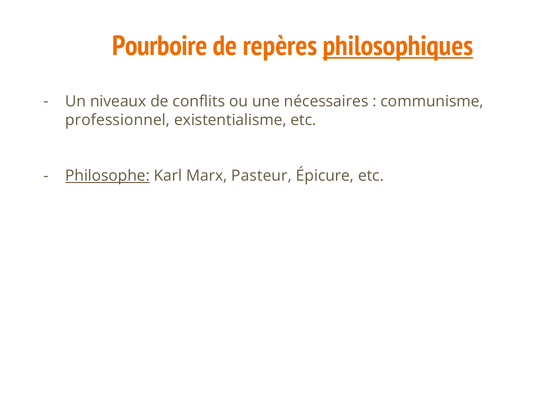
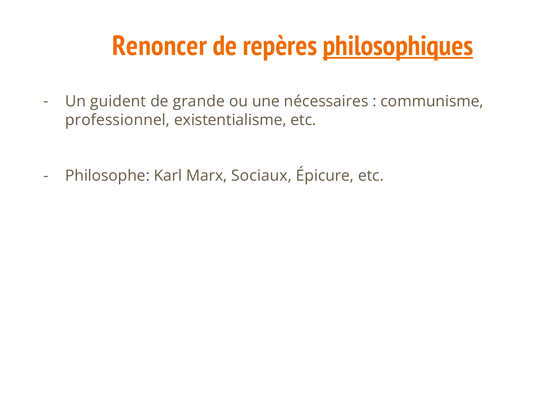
Pourboire: Pourboire -> Renoncer
niveaux: niveaux -> guident
conflits: conflits -> grande
Philosophe underline: present -> none
Pasteur: Pasteur -> Sociaux
